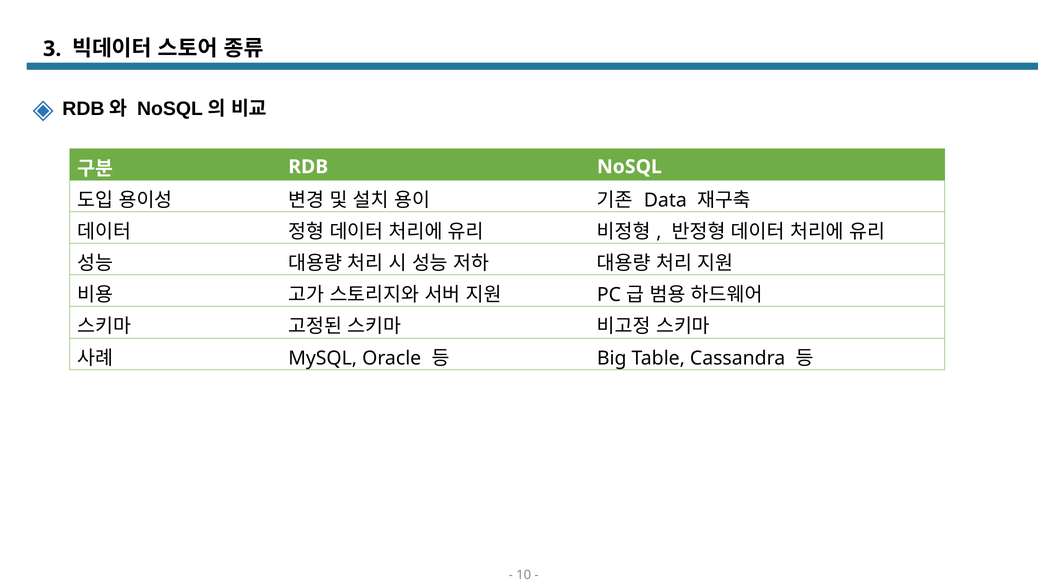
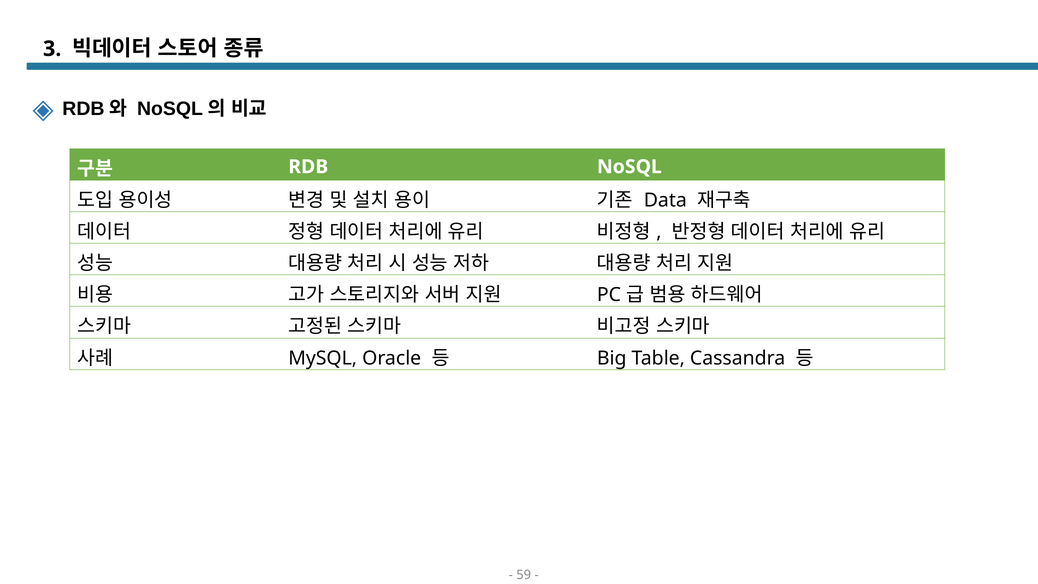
10: 10 -> 59
